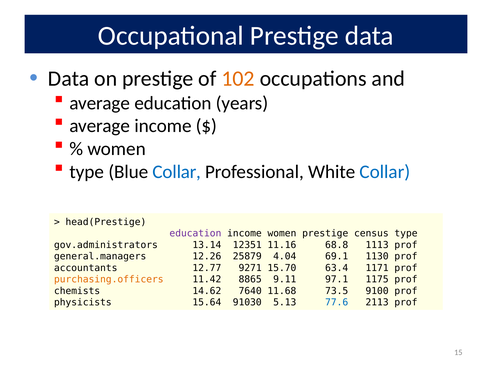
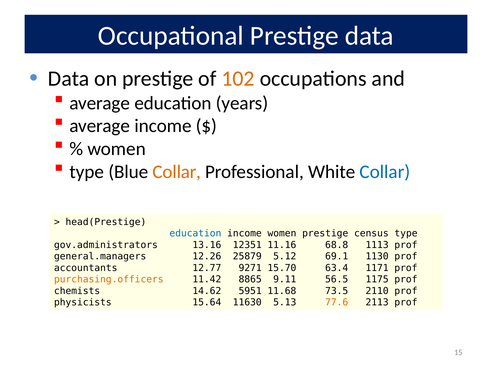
Collar at (177, 172) colour: blue -> orange
education at (195, 234) colour: purple -> blue
13.14: 13.14 -> 13.16
4.04: 4.04 -> 5.12
97.1: 97.1 -> 56.5
7640: 7640 -> 5951
9100: 9100 -> 2110
91030: 91030 -> 11630
77.6 colour: blue -> orange
